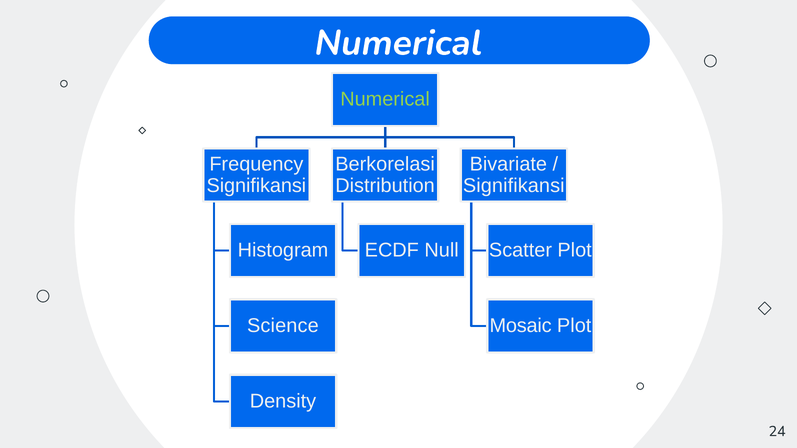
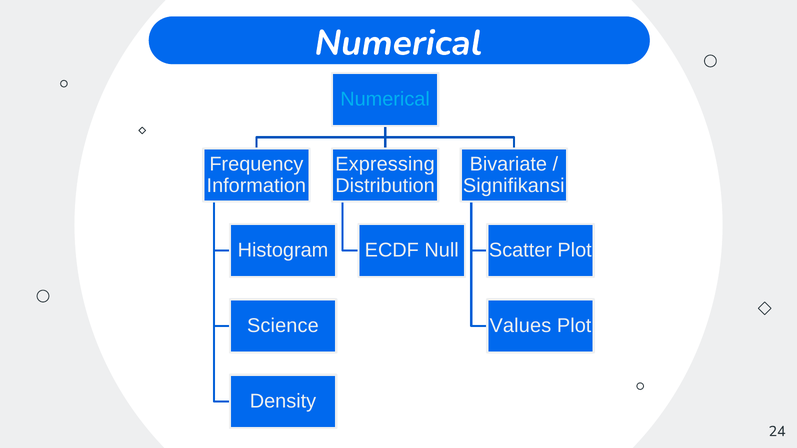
Numerical at (385, 99) colour: light green -> light blue
Berkorelasi: Berkorelasi -> Expressing
Signifikansi at (256, 186): Signifikansi -> Information
Mosaic: Mosaic -> Values
